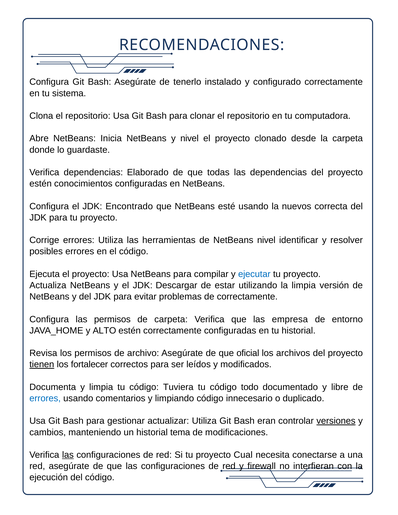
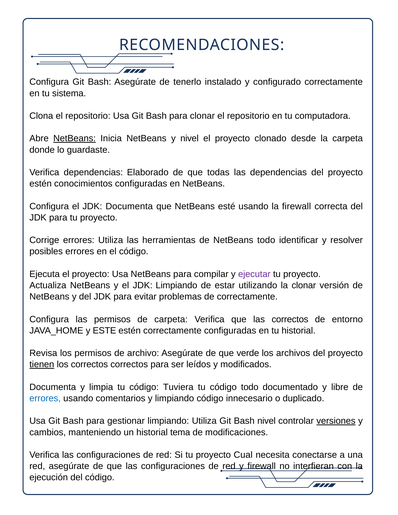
NetBeans at (75, 138) underline: none -> present
JDK Encontrado: Encontrado -> Documenta
la nuevos: nuevos -> firewall
NetBeans nivel: nivel -> todo
ejecutar colour: blue -> purple
JDK Descargar: Descargar -> Limpiando
la limpia: limpia -> clonar
las empresa: empresa -> correctos
ALTO: ALTO -> ESTE
oficial: oficial -> verde
los fortalecer: fortalecer -> correctos
gestionar actualizar: actualizar -> limpiando
Bash eran: eran -> nivel
las at (68, 455) underline: present -> none
